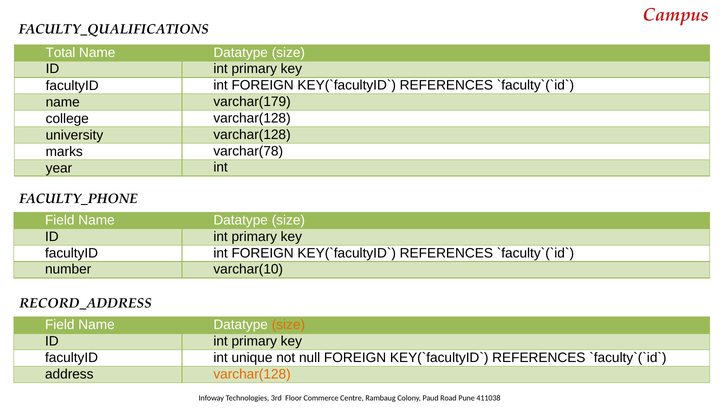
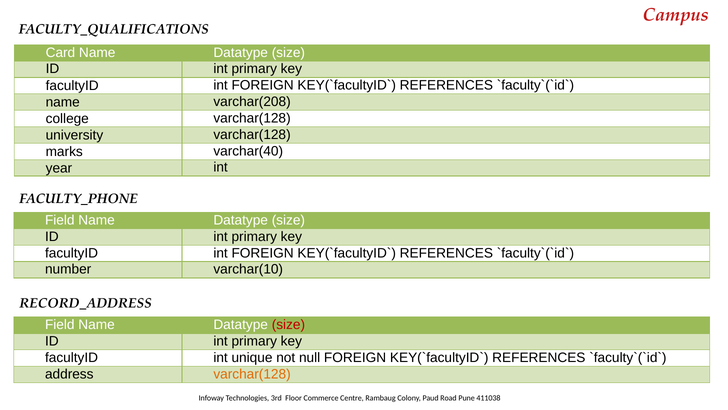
Total: Total -> Card
varchar(179: varchar(179 -> varchar(208
varchar(78: varchar(78 -> varchar(40
size at (288, 325) colour: orange -> red
